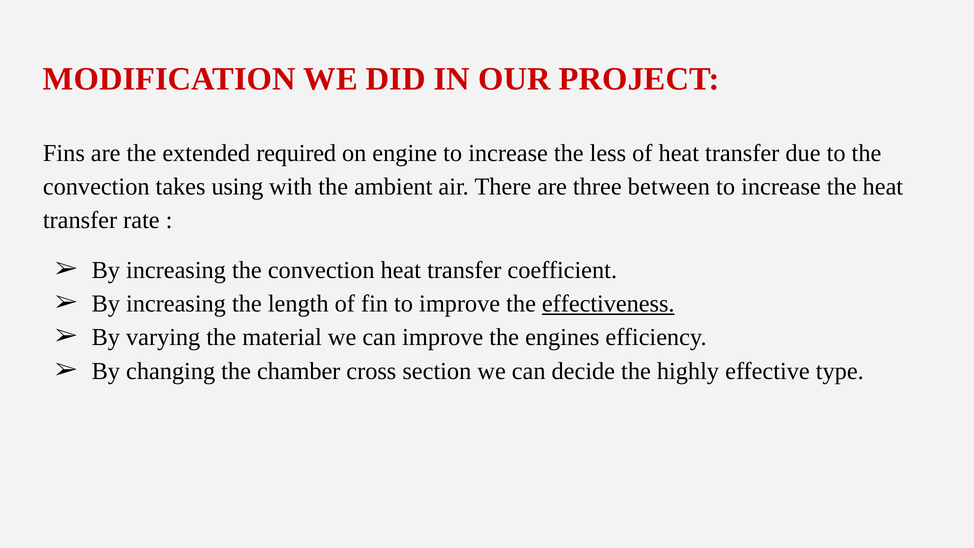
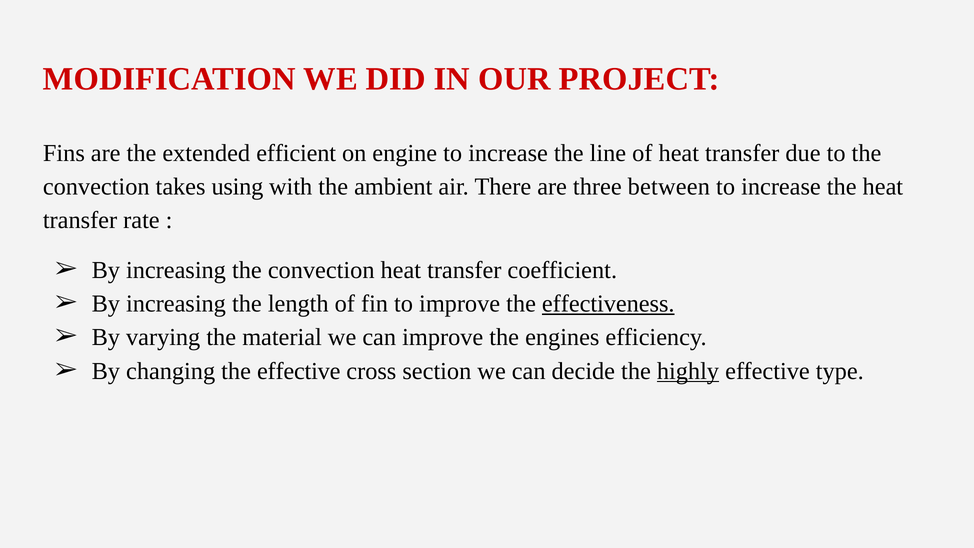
required: required -> efficient
less: less -> line
the chamber: chamber -> effective
highly underline: none -> present
